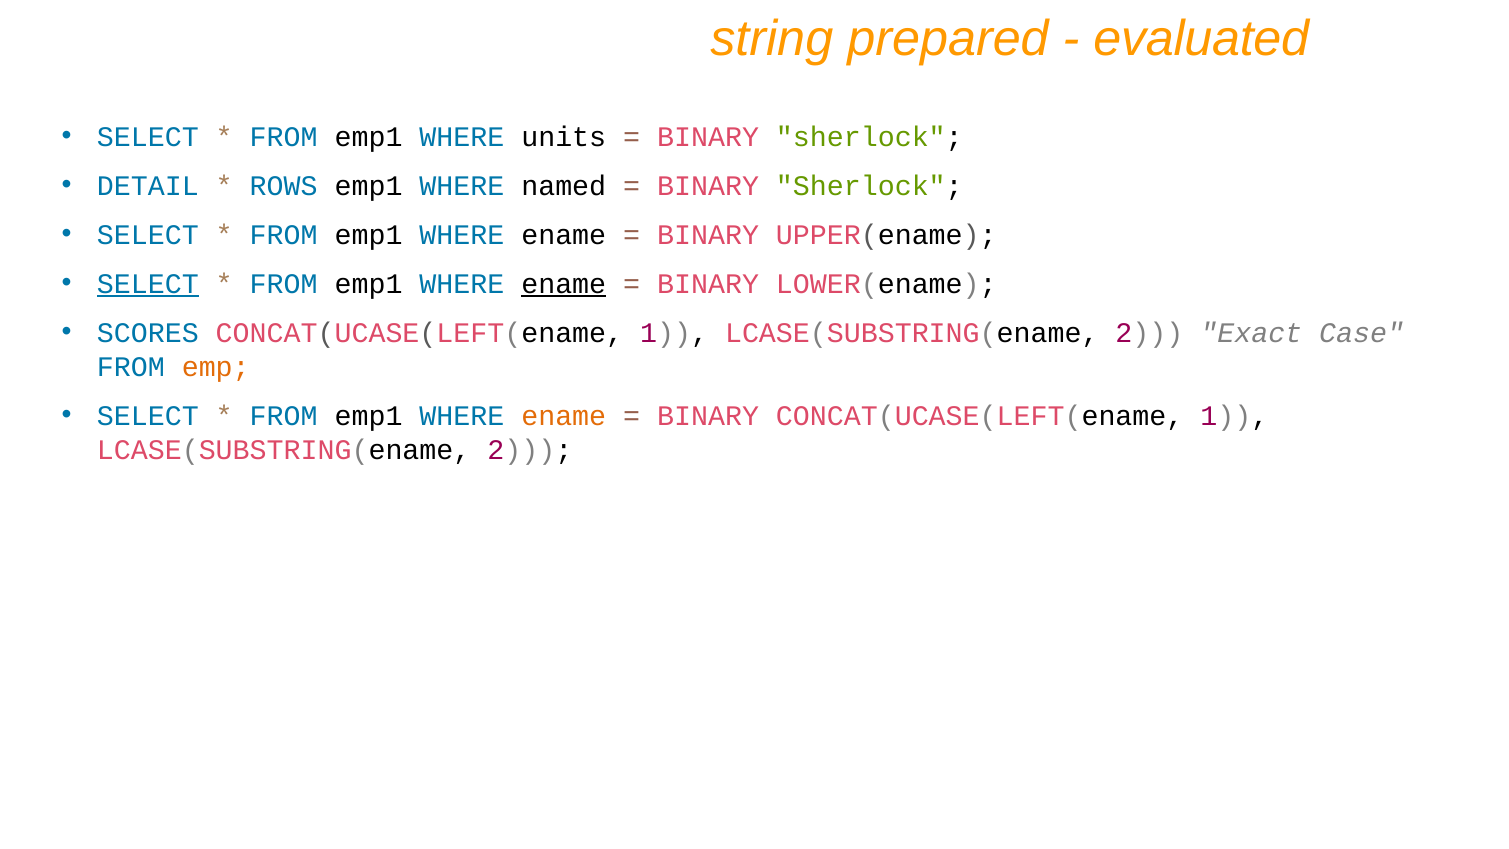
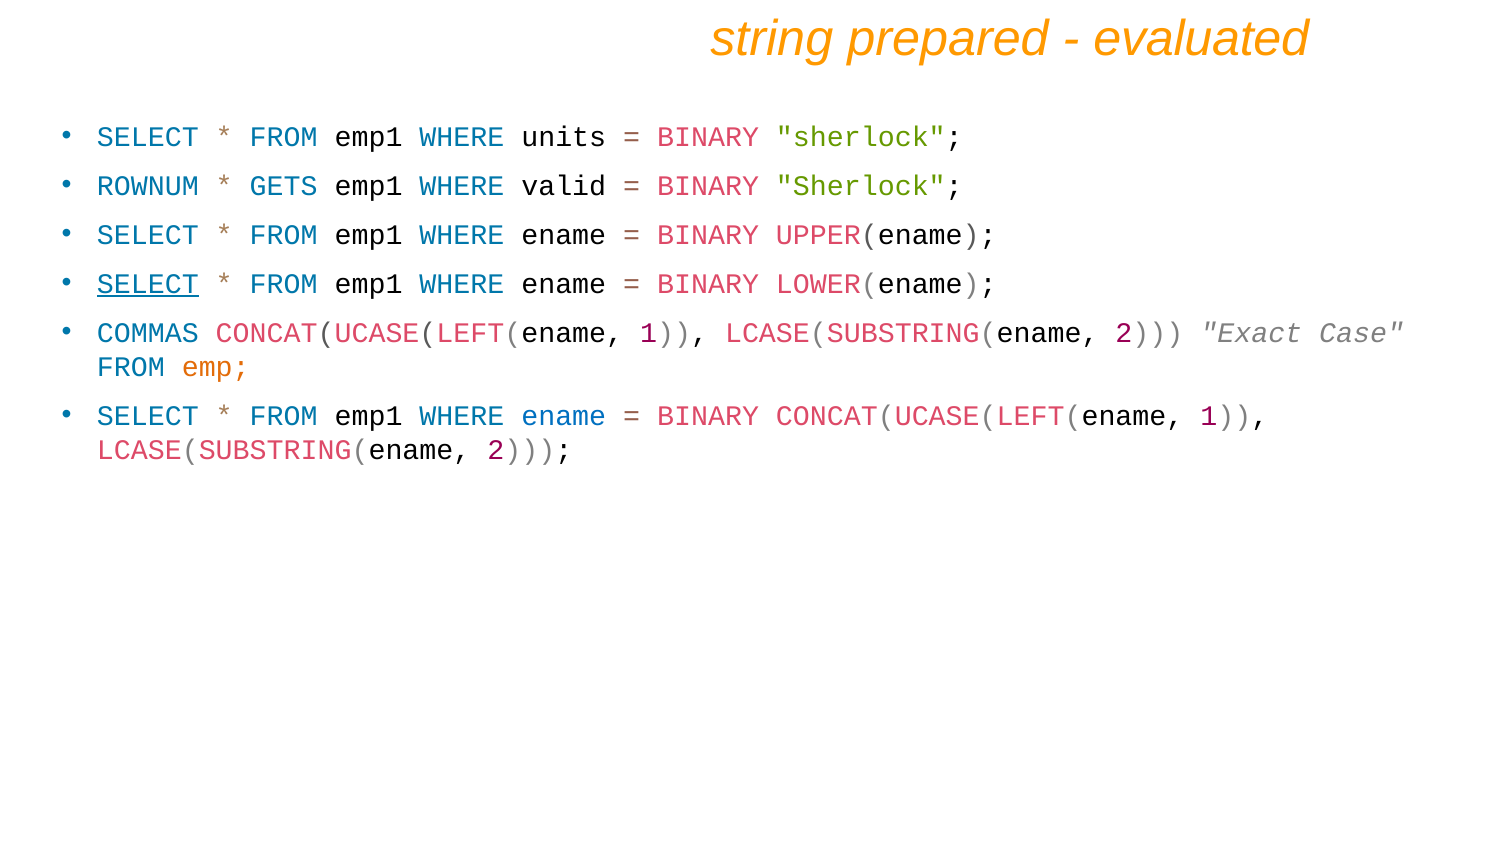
DETAIL: DETAIL -> ROWNUM
ROWS: ROWS -> GETS
named: named -> valid
ename at (564, 284) underline: present -> none
SCORES: SCORES -> COMMAS
ename at (564, 416) colour: orange -> blue
